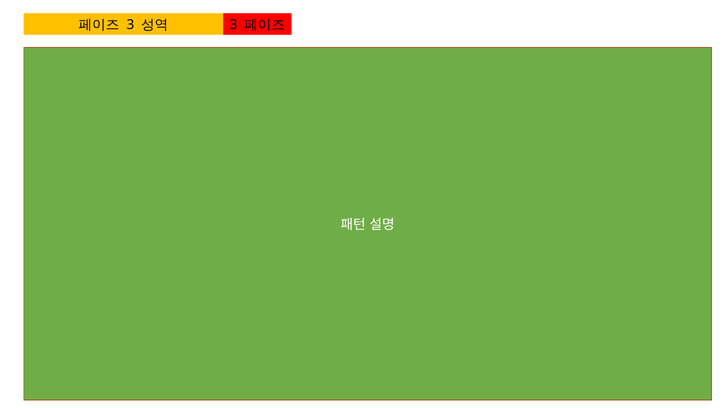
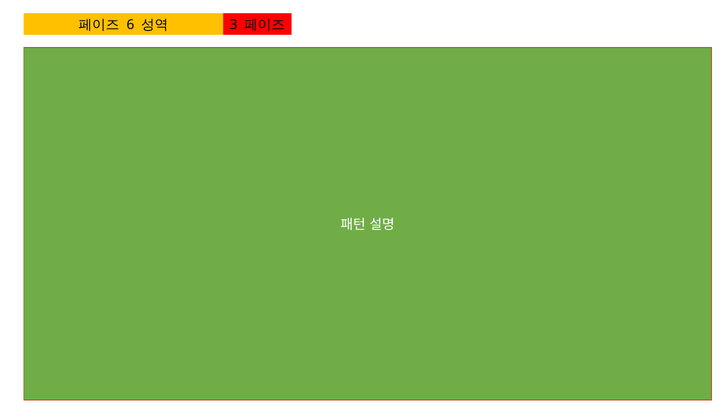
3 at (130, 25): 3 -> 6
